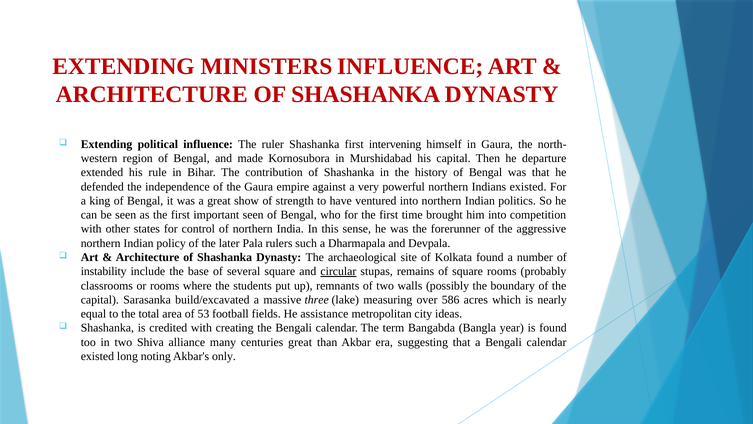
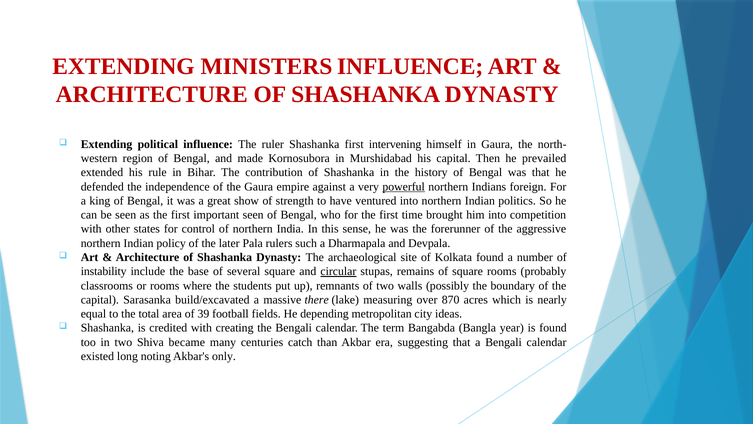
departure: departure -> prevailed
powerful underline: none -> present
Indians existed: existed -> foreign
three: three -> there
586: 586 -> 870
53: 53 -> 39
assistance: assistance -> depending
alliance: alliance -> became
centuries great: great -> catch
